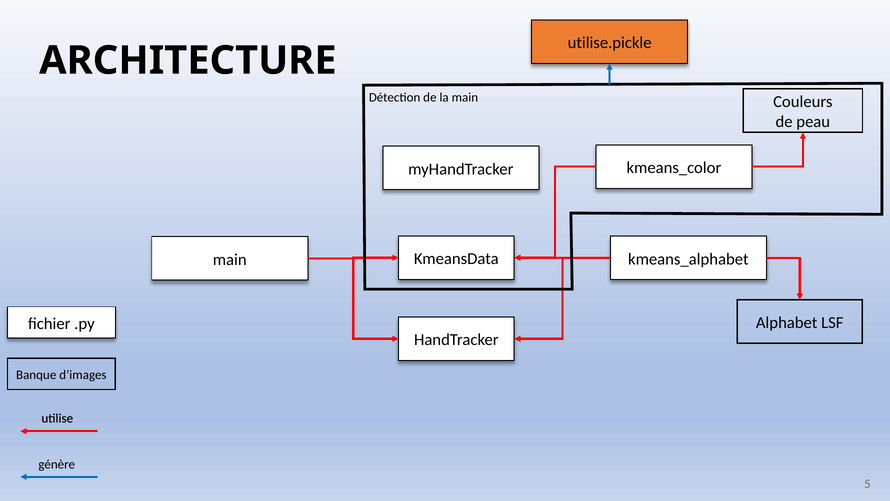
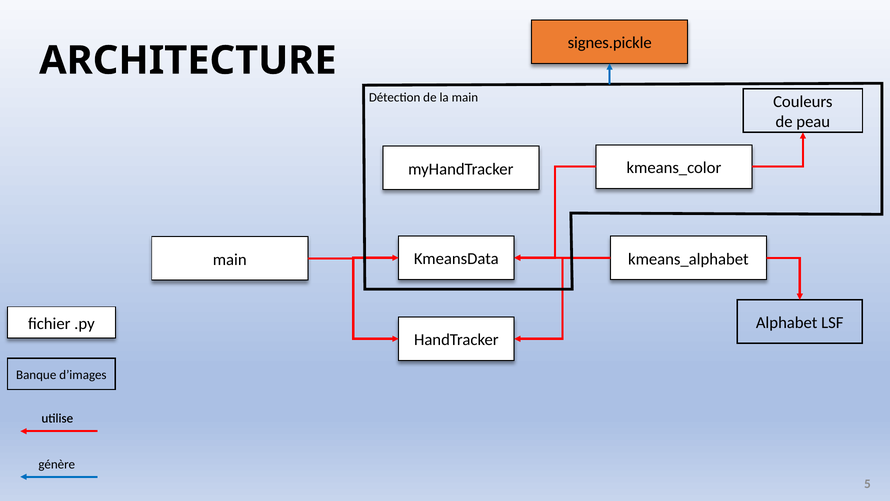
utilise.pickle: utilise.pickle -> signes.pickle
